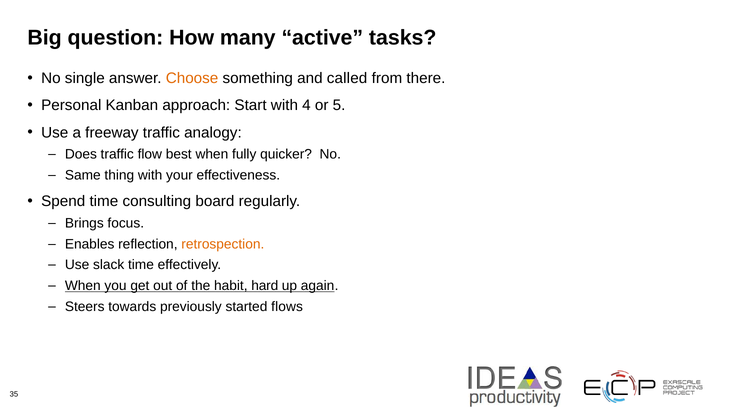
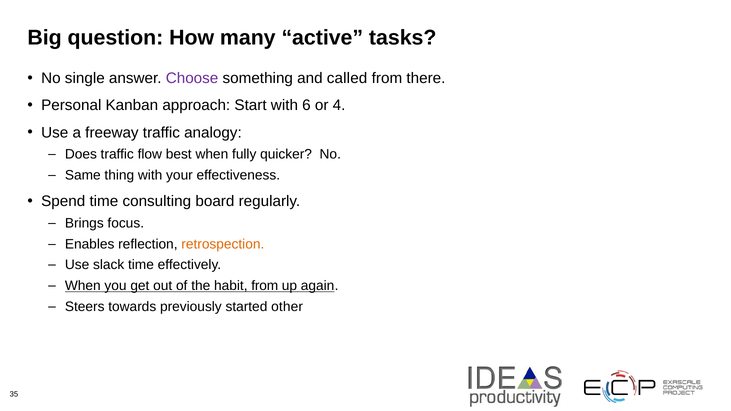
Choose colour: orange -> purple
4: 4 -> 6
5: 5 -> 4
habit hard: hard -> from
flows: flows -> other
